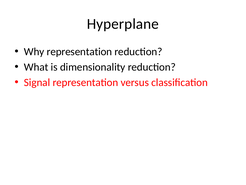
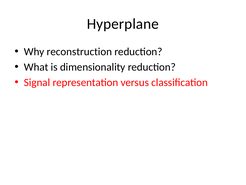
Why representation: representation -> reconstruction
